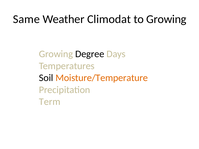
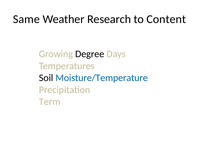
Climodat: Climodat -> Research
to Growing: Growing -> Content
Moisture/Temperature colour: orange -> blue
